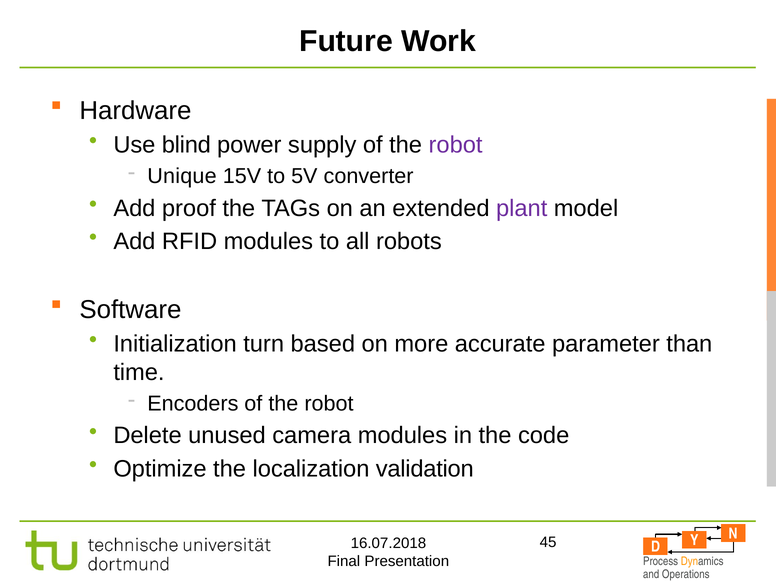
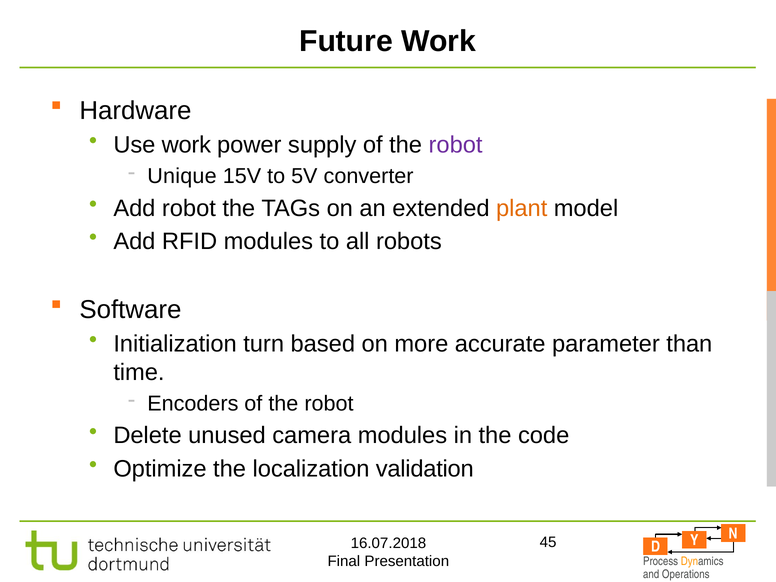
Use blind: blind -> work
Add proof: proof -> robot
plant colour: purple -> orange
